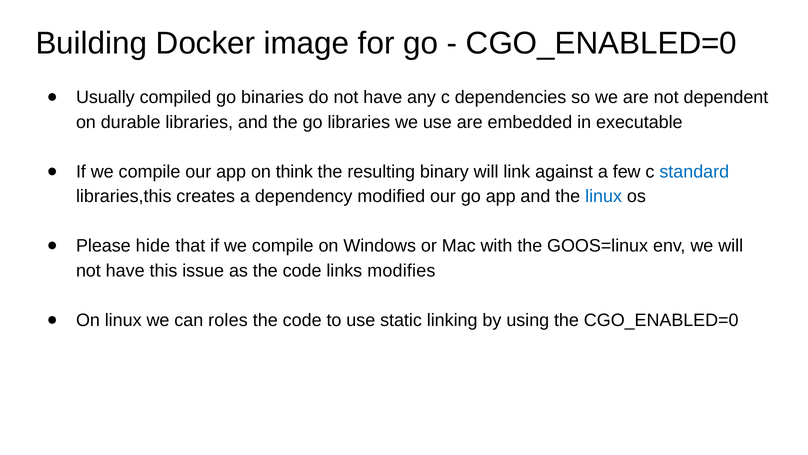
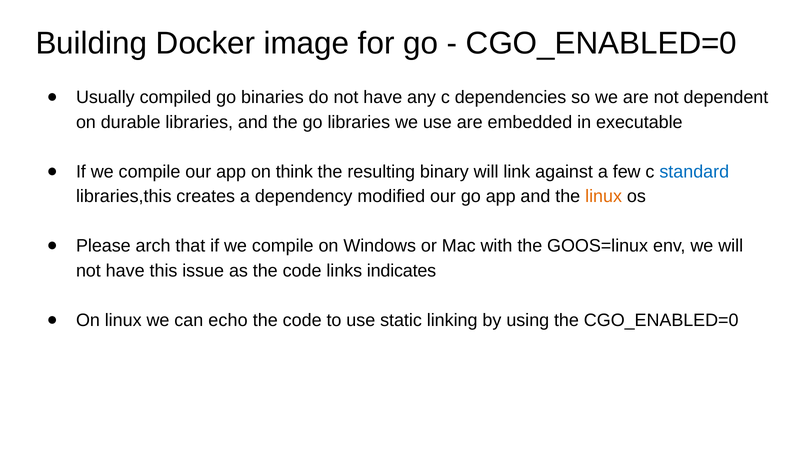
linux at (604, 196) colour: blue -> orange
hide: hide -> arch
modifies: modifies -> indicates
roles: roles -> echo
